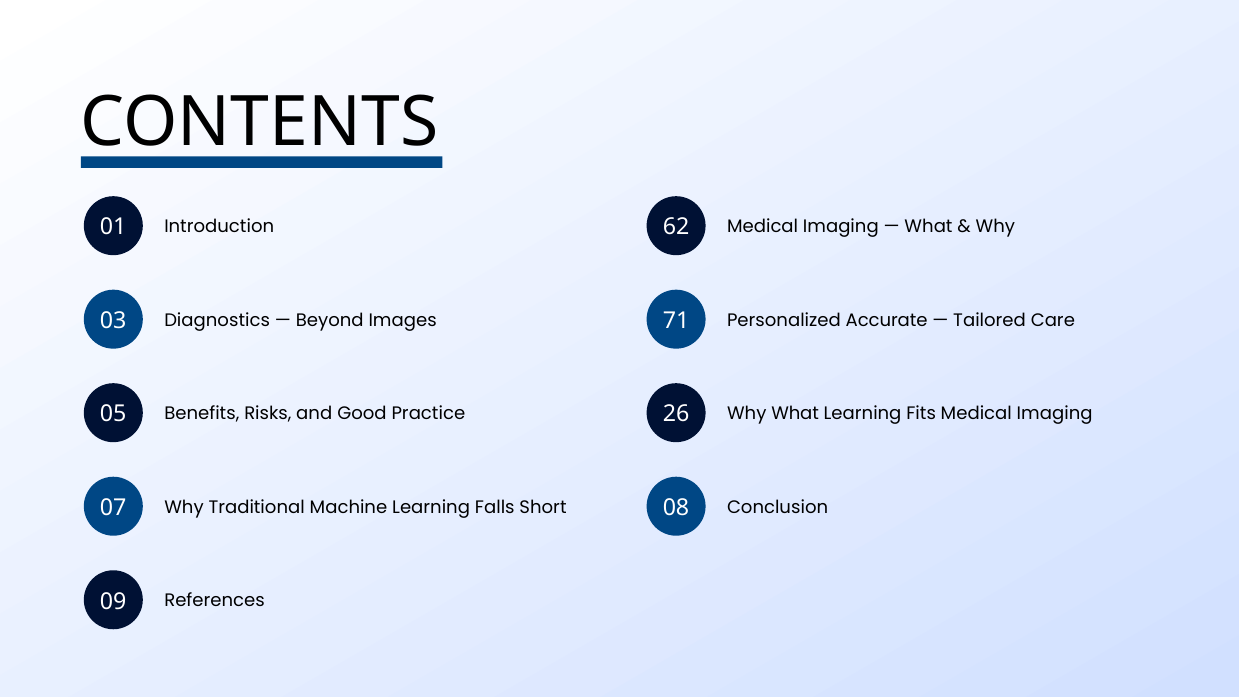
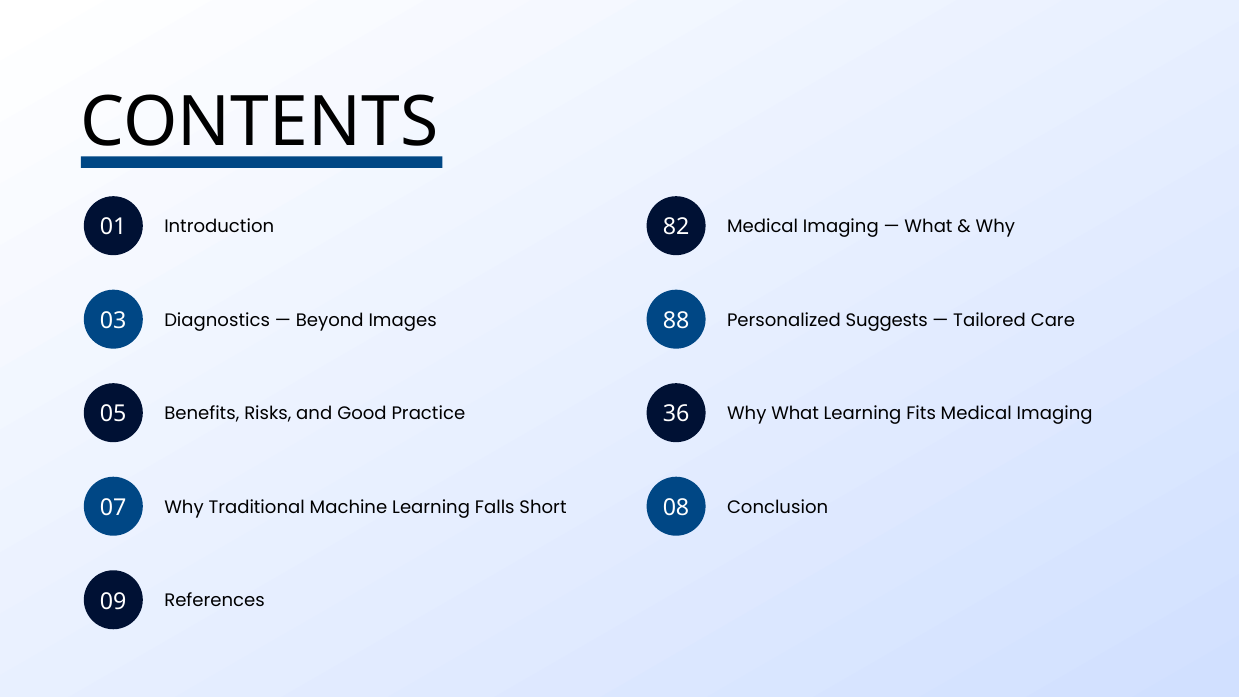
62: 62 -> 82
71: 71 -> 88
Accurate: Accurate -> Suggests
26: 26 -> 36
